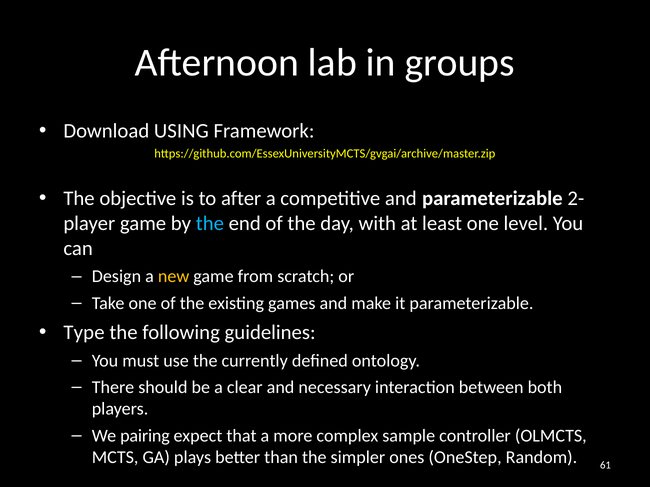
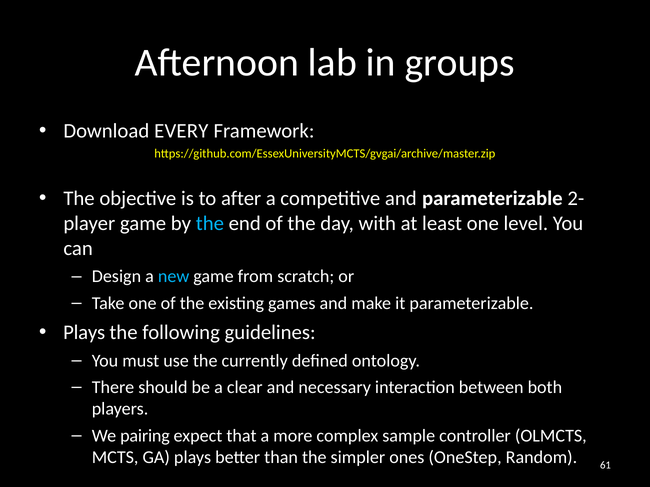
USING: USING -> EVERY
new colour: yellow -> light blue
Type at (84, 333): Type -> Plays
